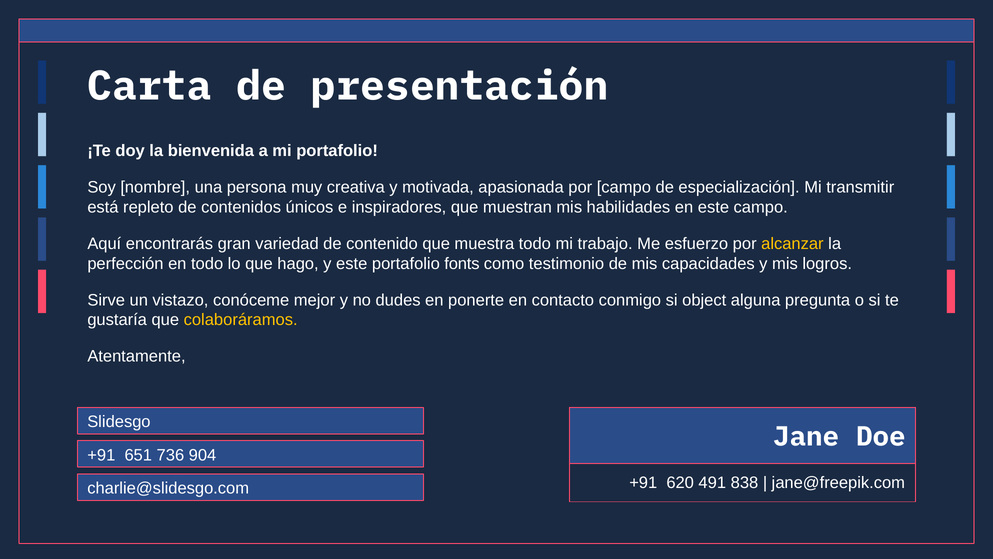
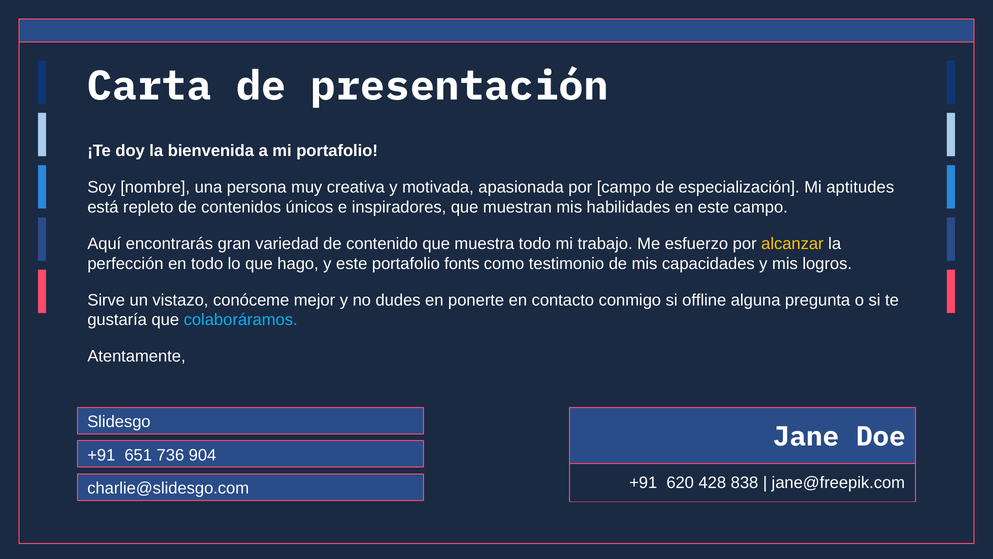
transmitir: transmitir -> aptitudes
object: object -> offline
colaboráramos colour: yellow -> light blue
491: 491 -> 428
